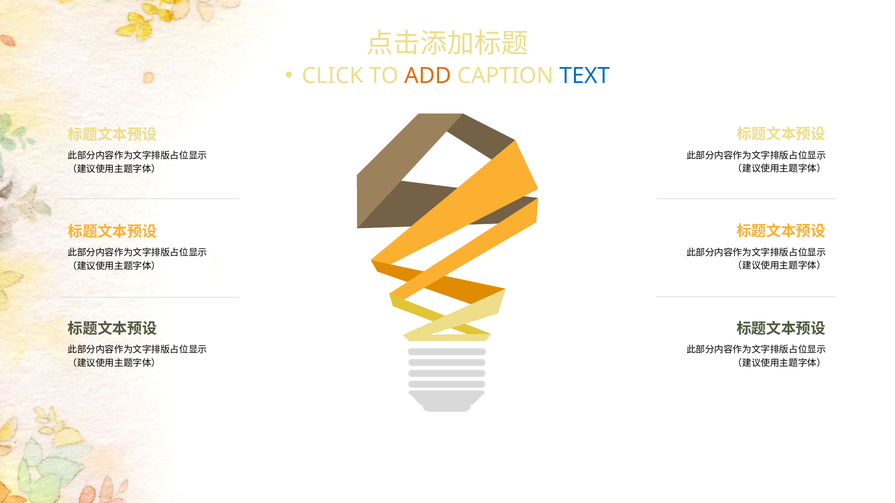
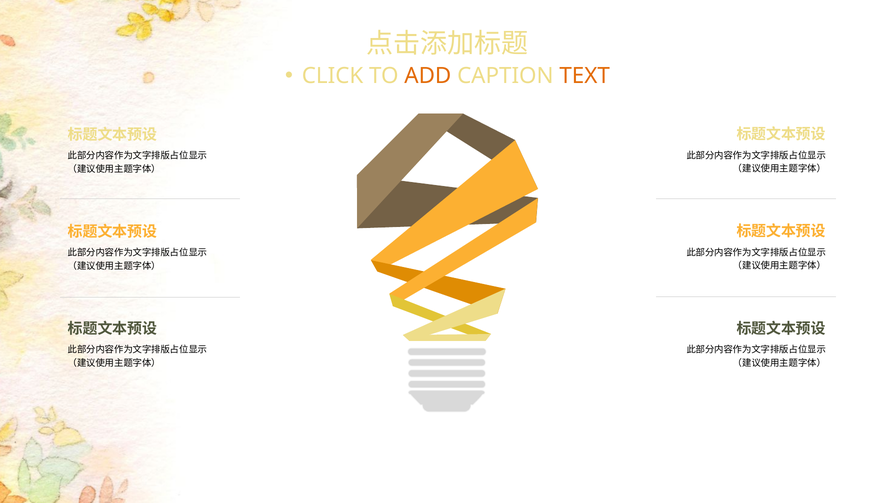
TEXT colour: blue -> orange
